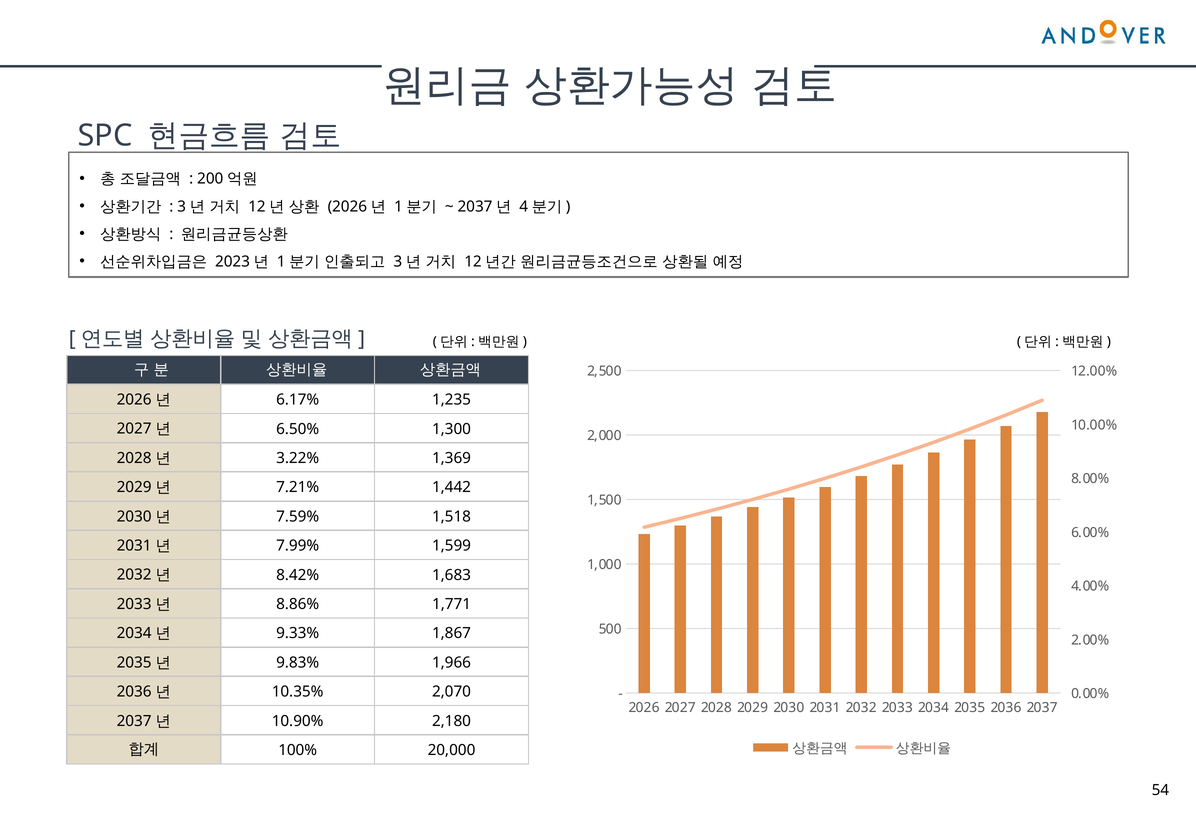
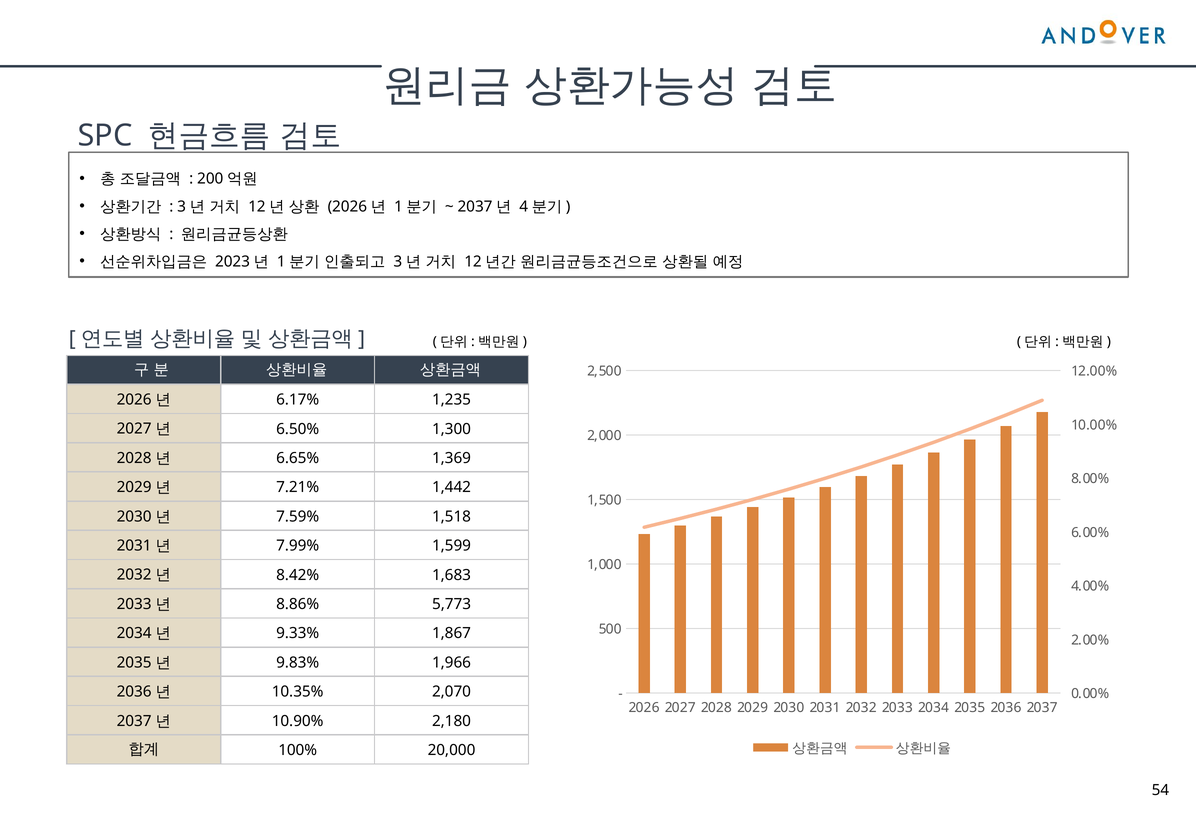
3.22%: 3.22% -> 6.65%
1,771: 1,771 -> 5,773
